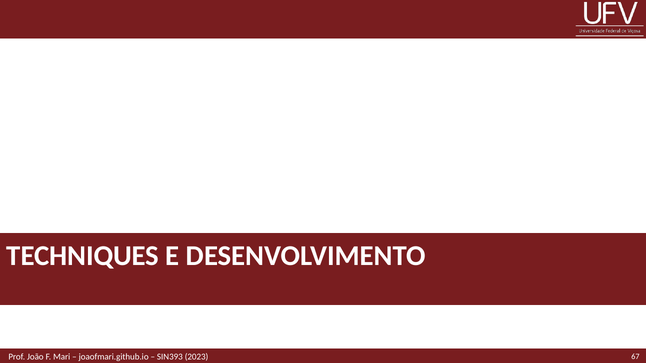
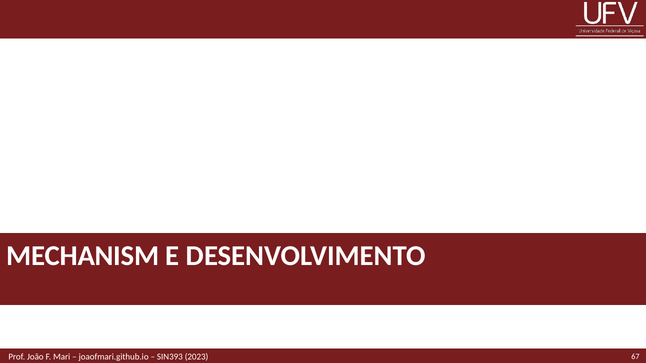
TECHNIQUES: TECHNIQUES -> MECHANISM
